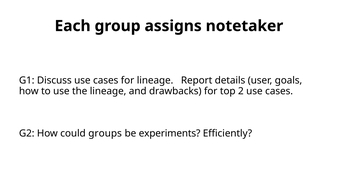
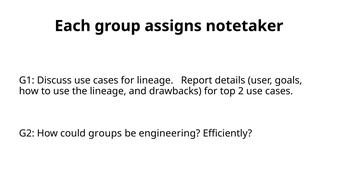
experiments: experiments -> engineering
